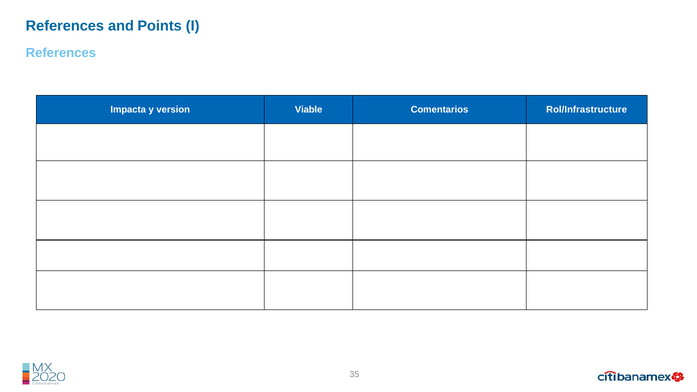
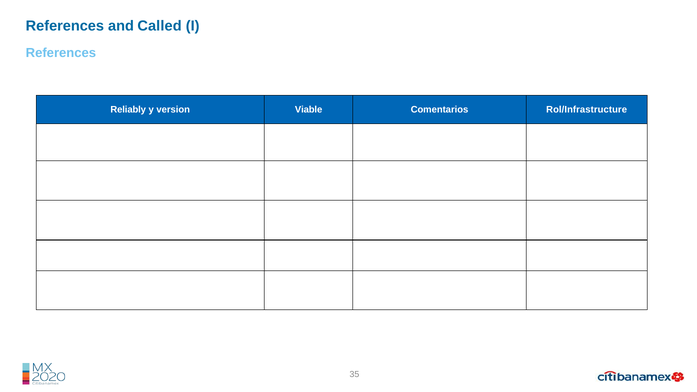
Points: Points -> Called
Impacta: Impacta -> Reliably
